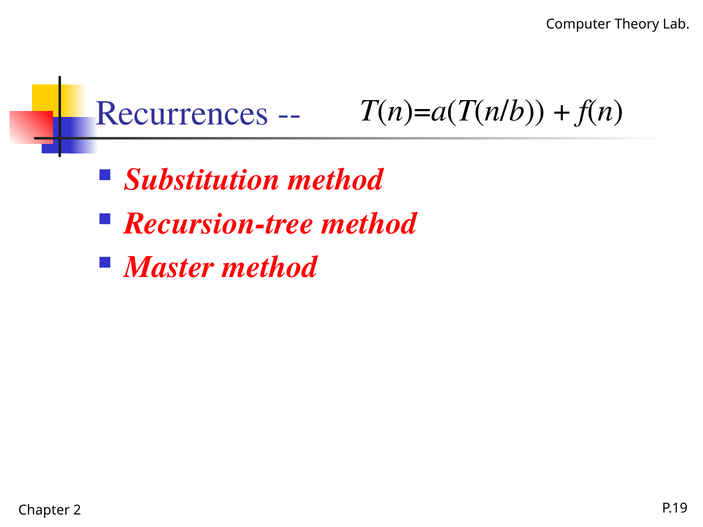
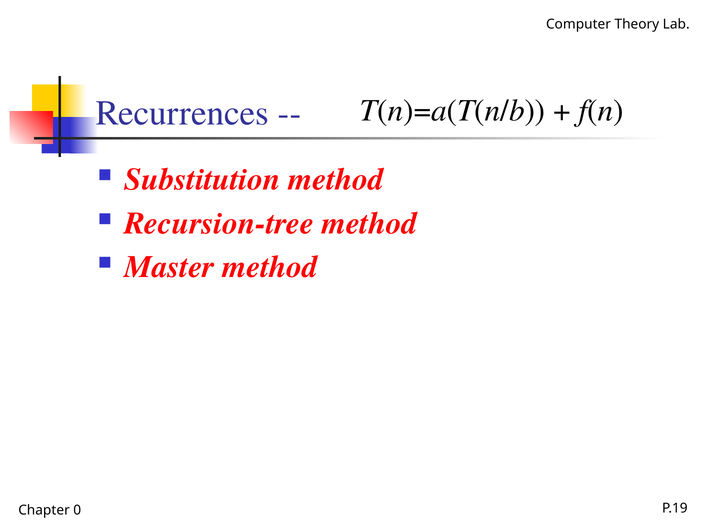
2: 2 -> 0
